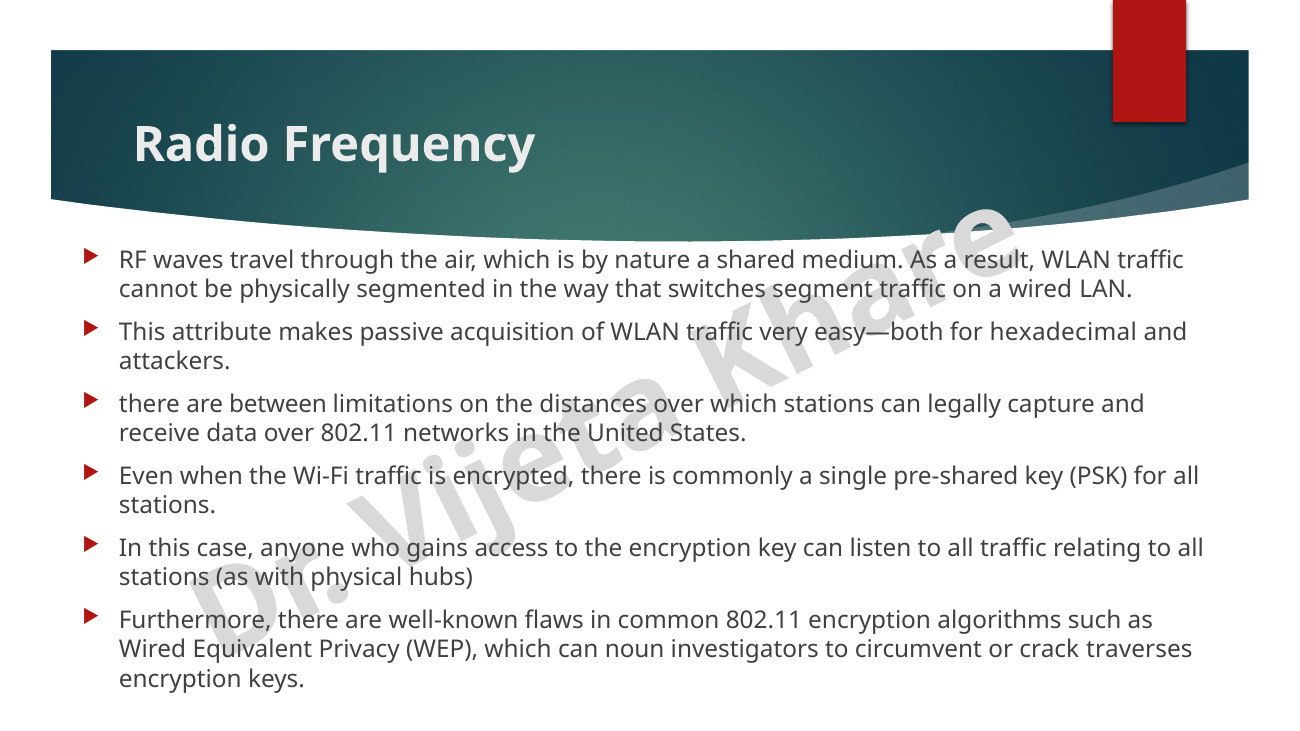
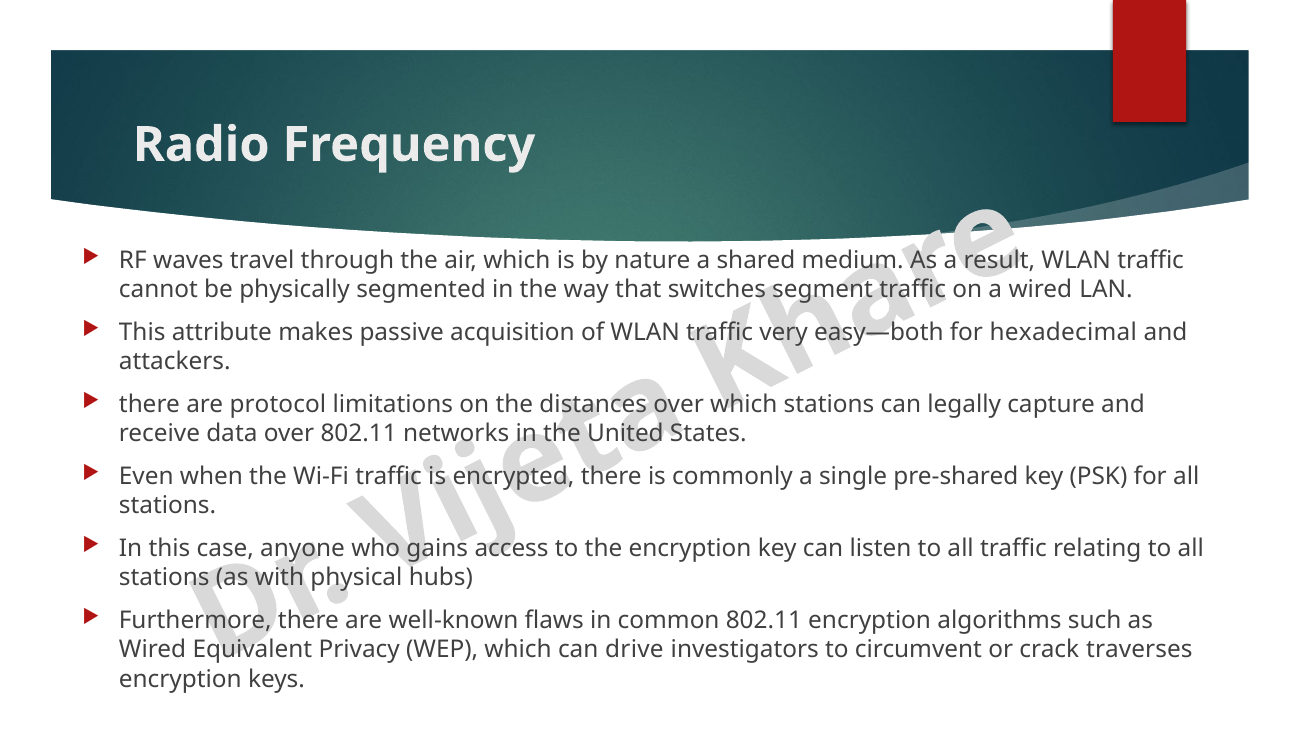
between: between -> protocol
noun: noun -> drive
